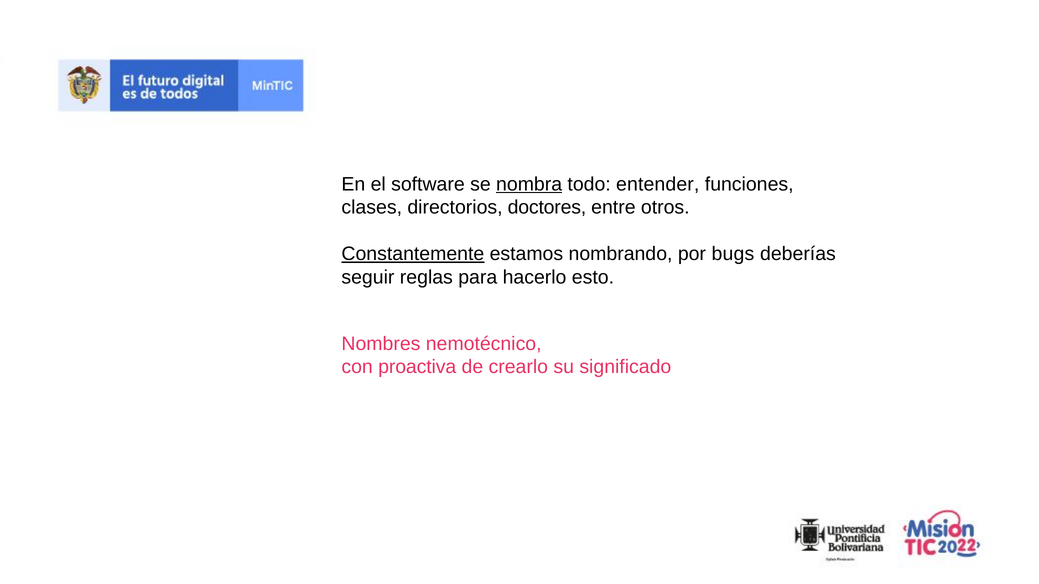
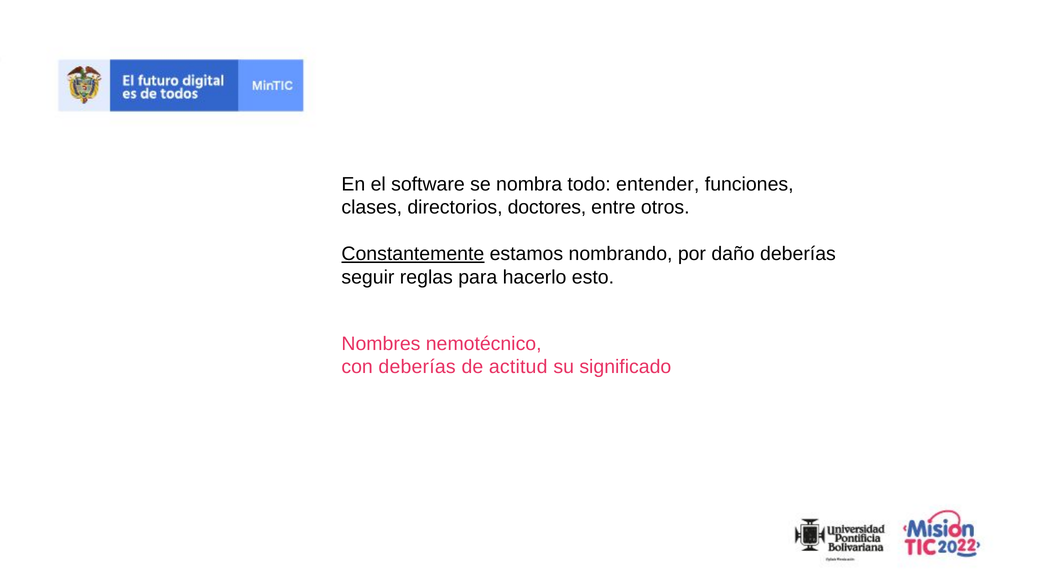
nombra underline: present -> none
bugs: bugs -> daño
con proactiva: proactiva -> deberías
crearlo: crearlo -> actitud
